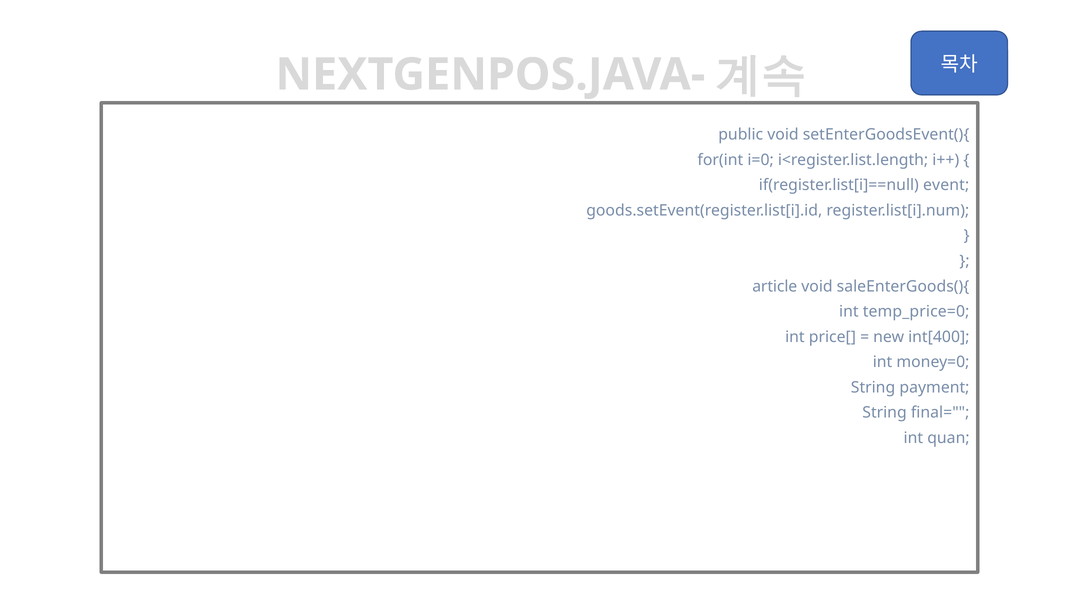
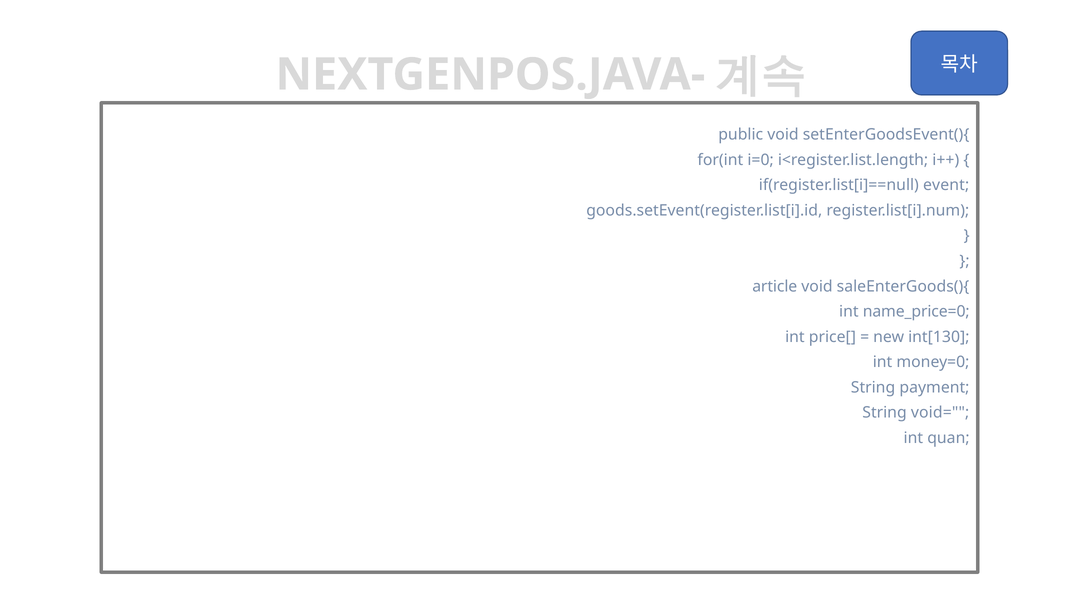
temp_price=0: temp_price=0 -> name_price=0
int[400: int[400 -> int[130
final=: final= -> void=
